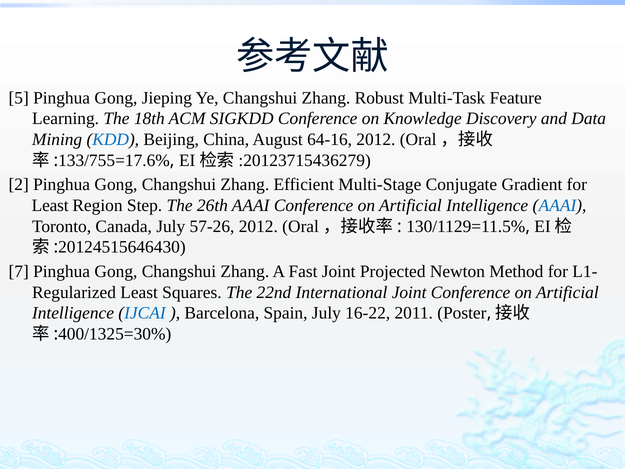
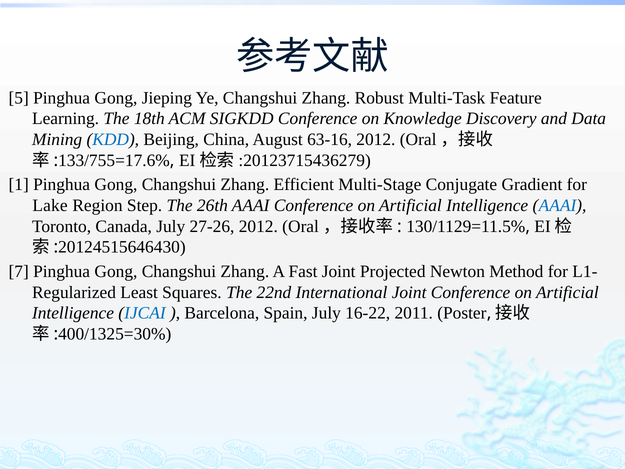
64-16: 64-16 -> 63-16
2: 2 -> 1
Least at (50, 205): Least -> Lake
57-26: 57-26 -> 27-26
